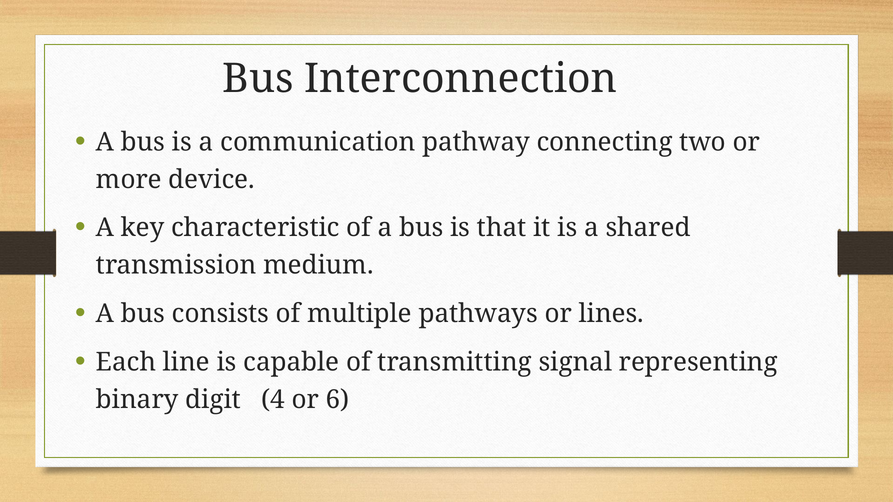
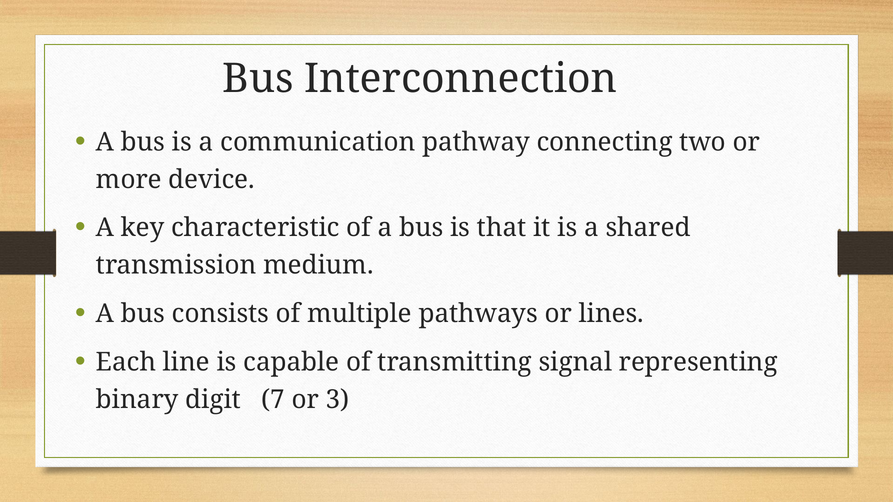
4: 4 -> 7
6: 6 -> 3
